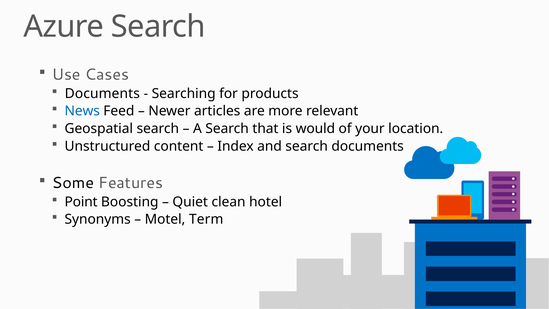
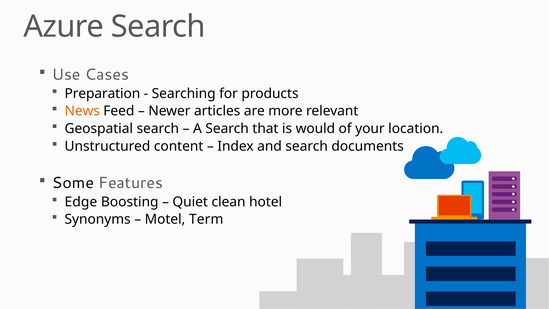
Documents at (102, 93): Documents -> Preparation
News colour: blue -> orange
Point: Point -> Edge
